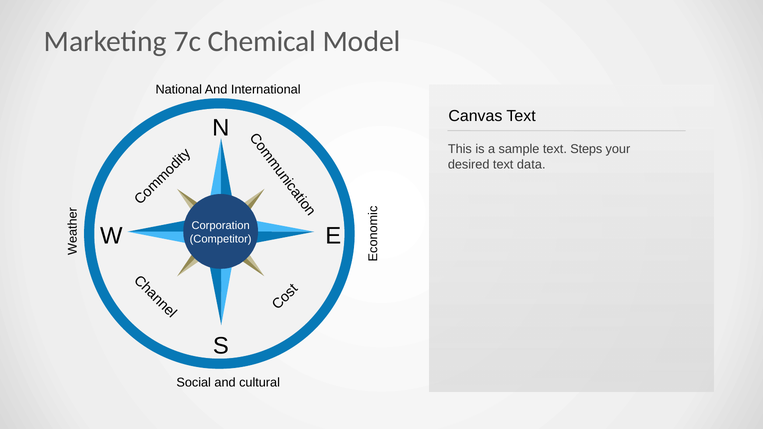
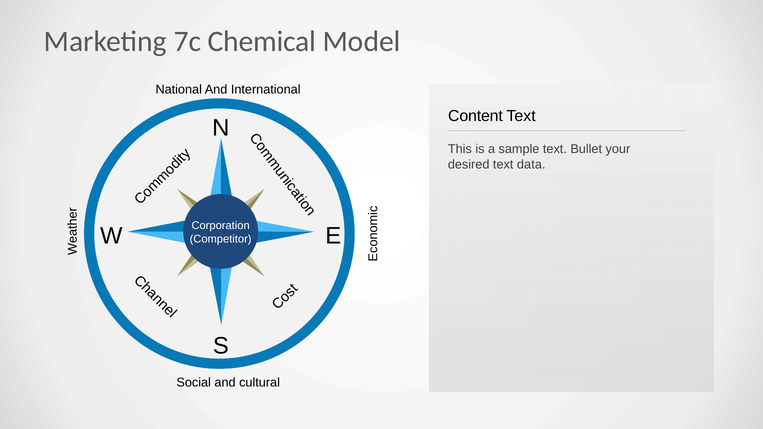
Canvas: Canvas -> Content
Steps: Steps -> Bullet
